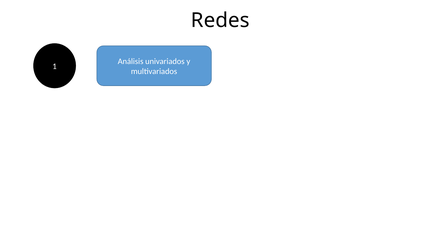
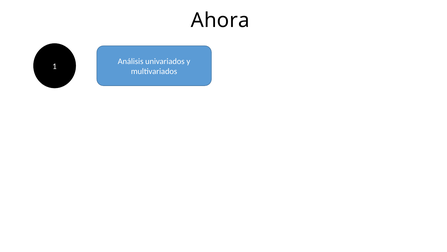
Redes: Redes -> Ahora
